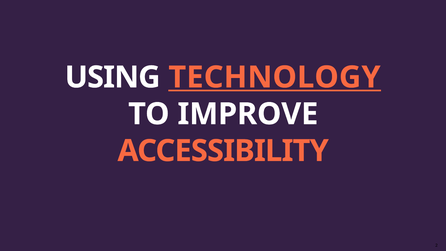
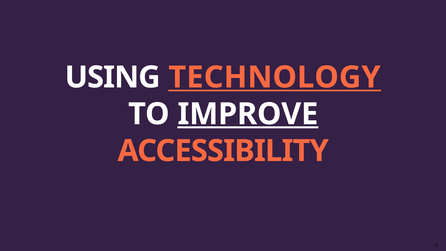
IMPROVE underline: none -> present
